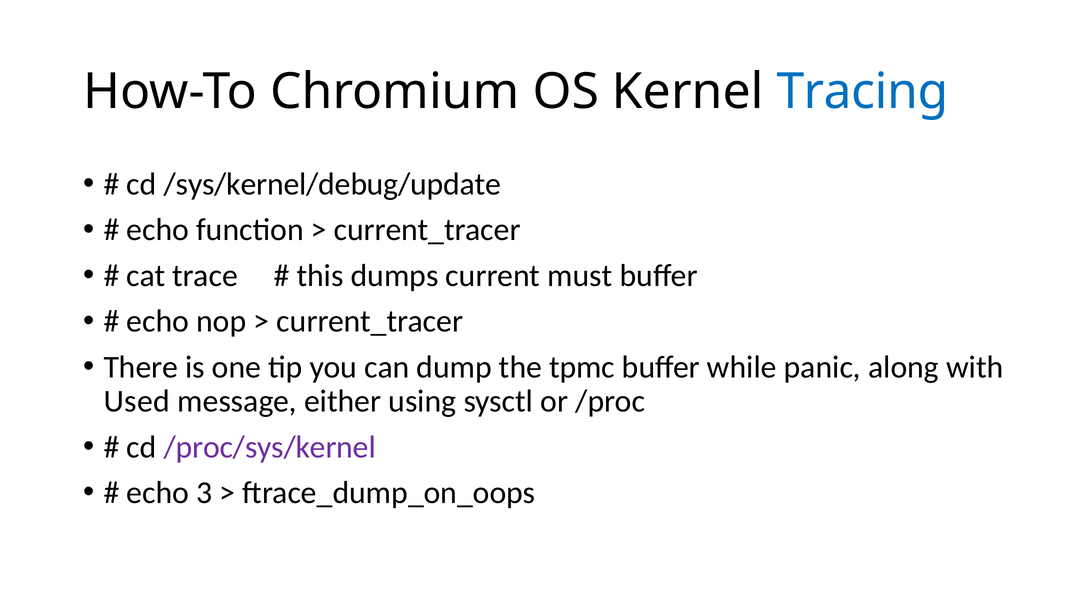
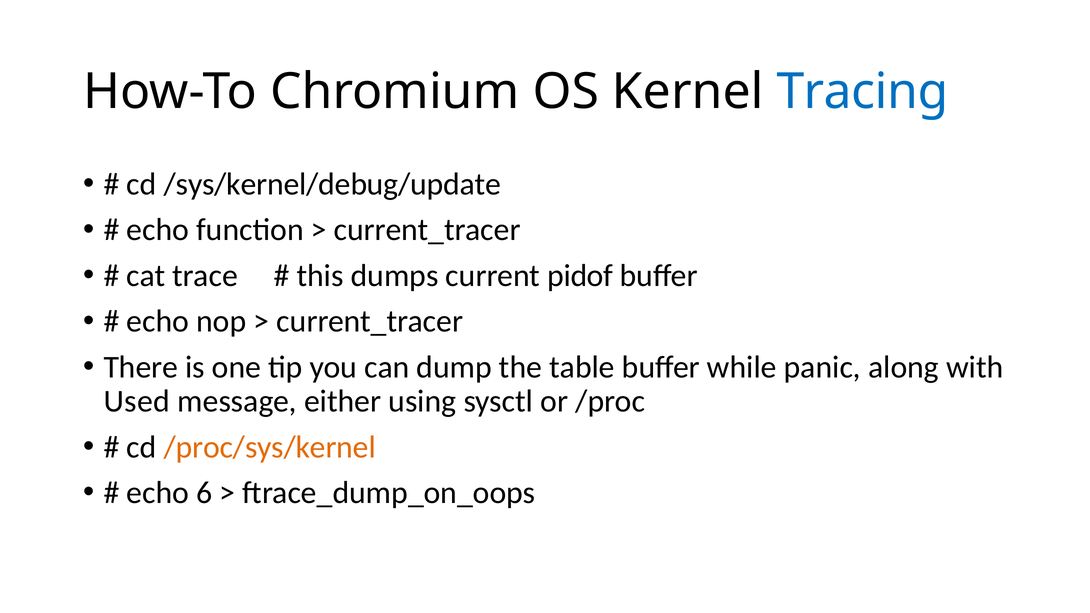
must: must -> pidof
tpmc: tpmc -> table
/proc/sys/kernel colour: purple -> orange
3: 3 -> 6
